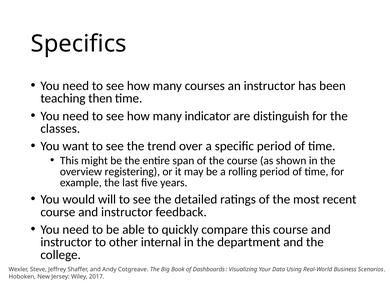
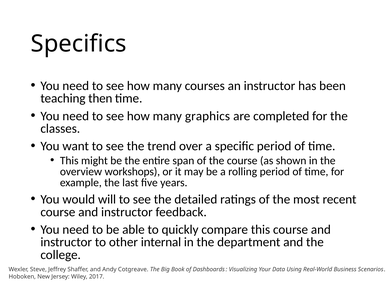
indicator: indicator -> graphics
distinguish: distinguish -> completed
registering: registering -> workshops
